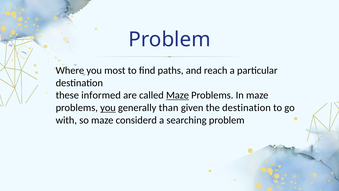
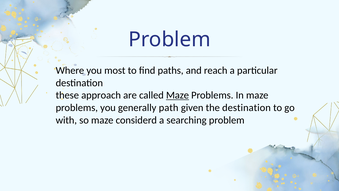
informed: informed -> approach
you at (108, 108) underline: present -> none
than: than -> path
